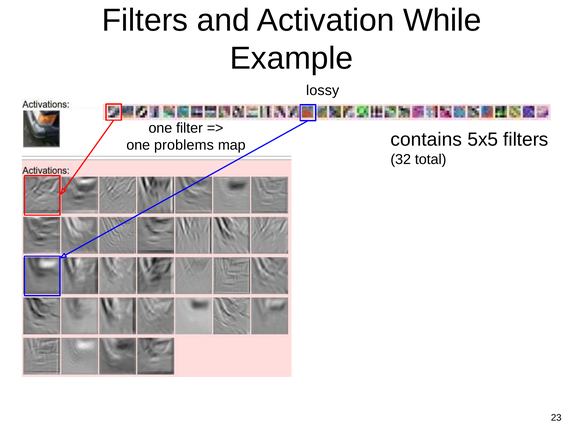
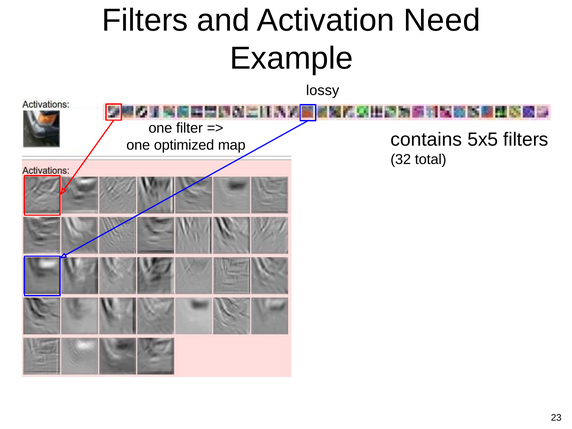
While: While -> Need
problems: problems -> optimized
